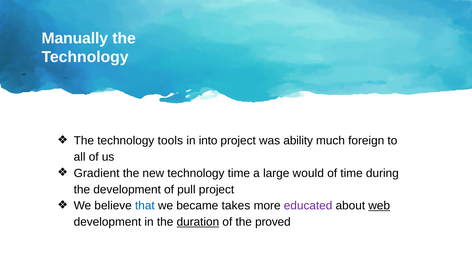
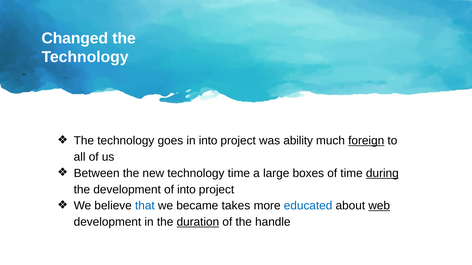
Manually: Manually -> Changed
tools: tools -> goes
foreign underline: none -> present
Gradient: Gradient -> Between
would: would -> boxes
during underline: none -> present
of pull: pull -> into
educated colour: purple -> blue
proved: proved -> handle
